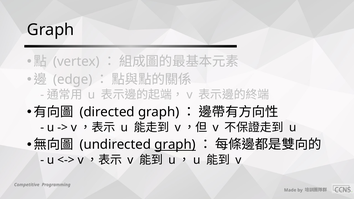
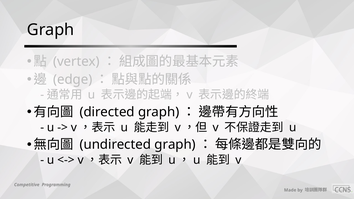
graph at (175, 145) underline: present -> none
